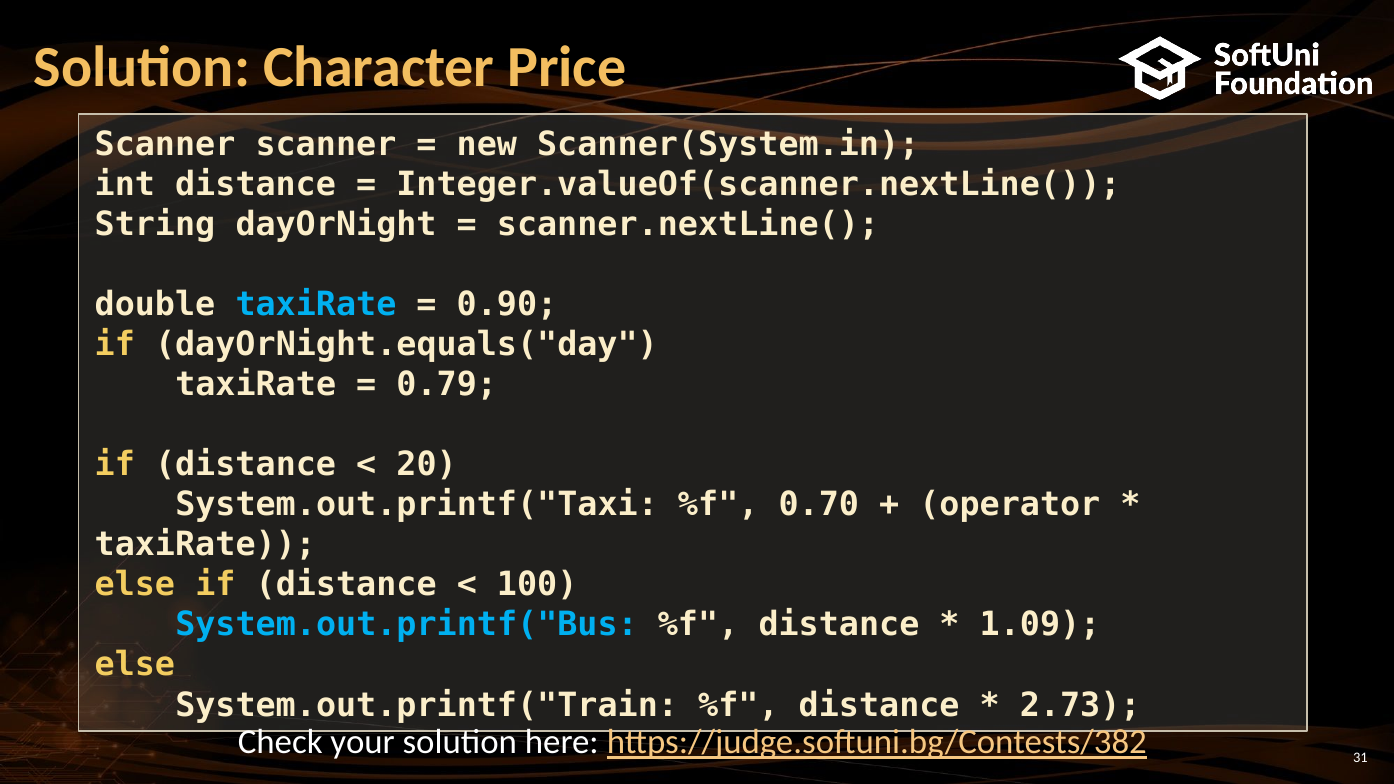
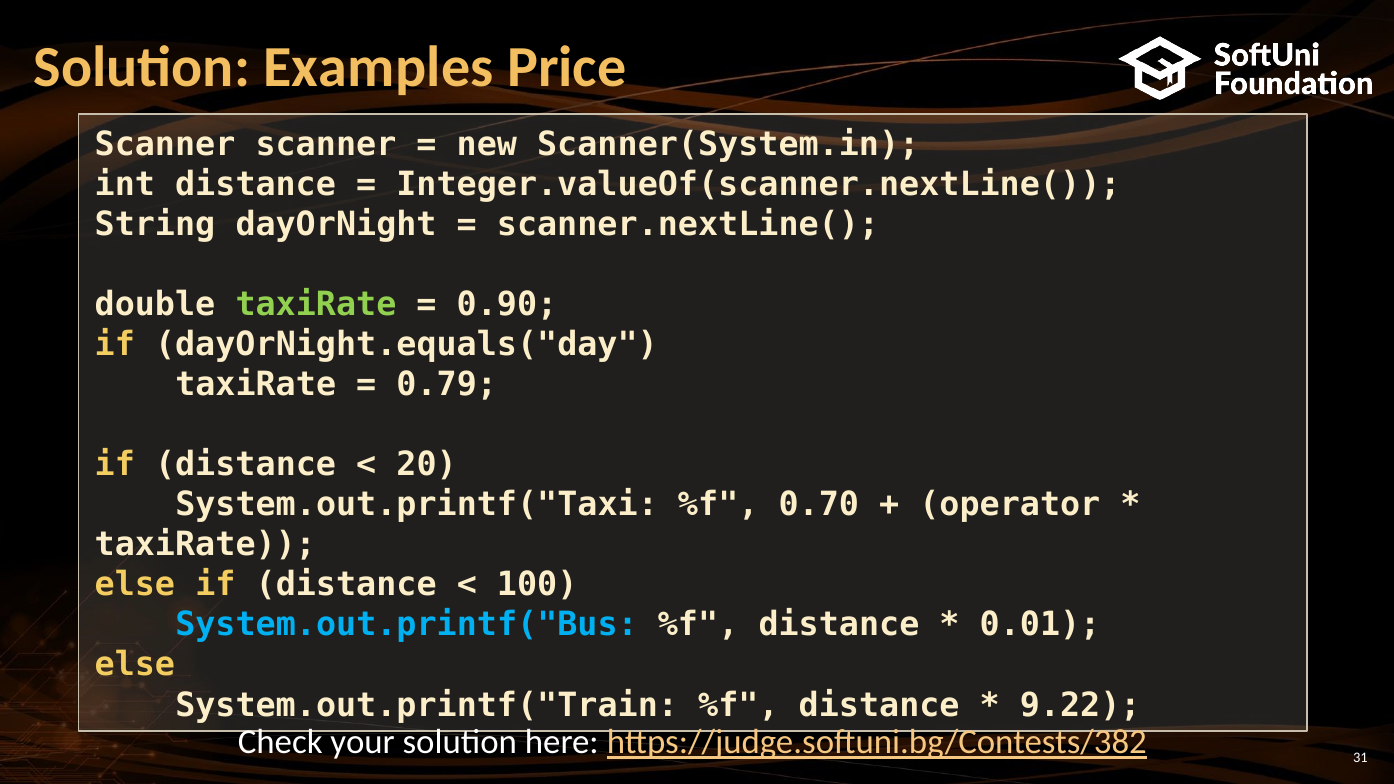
Character: Character -> Examples
taxiRate at (316, 305) colour: light blue -> light green
1.09: 1.09 -> 0.01
2.73: 2.73 -> 9.22
